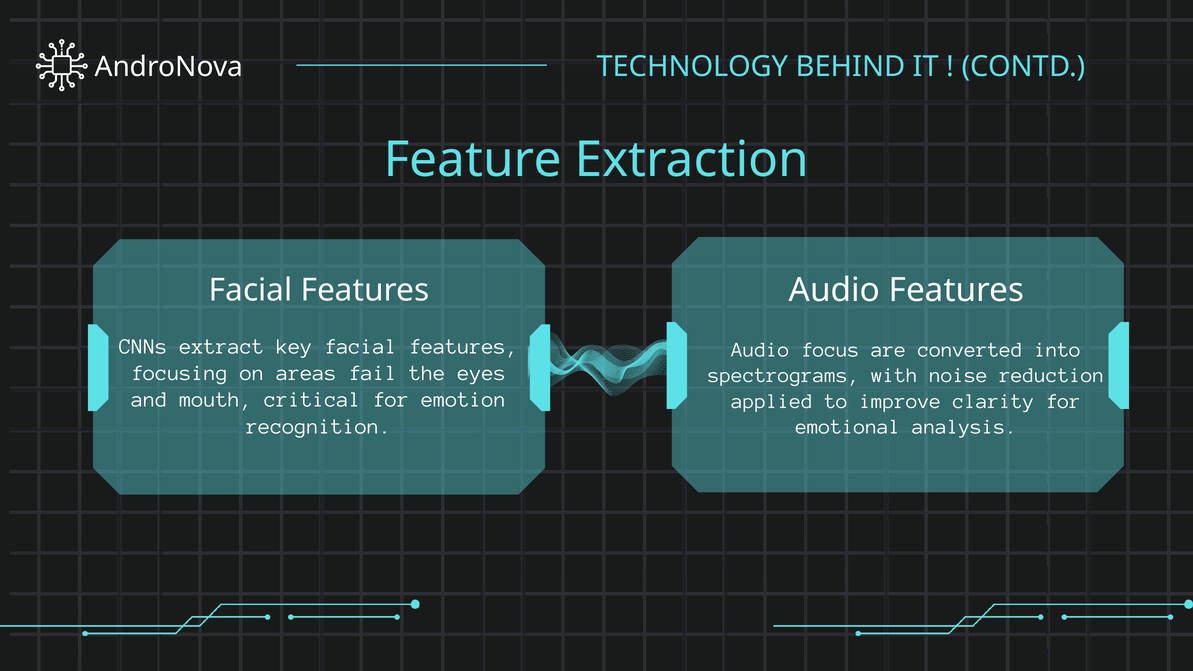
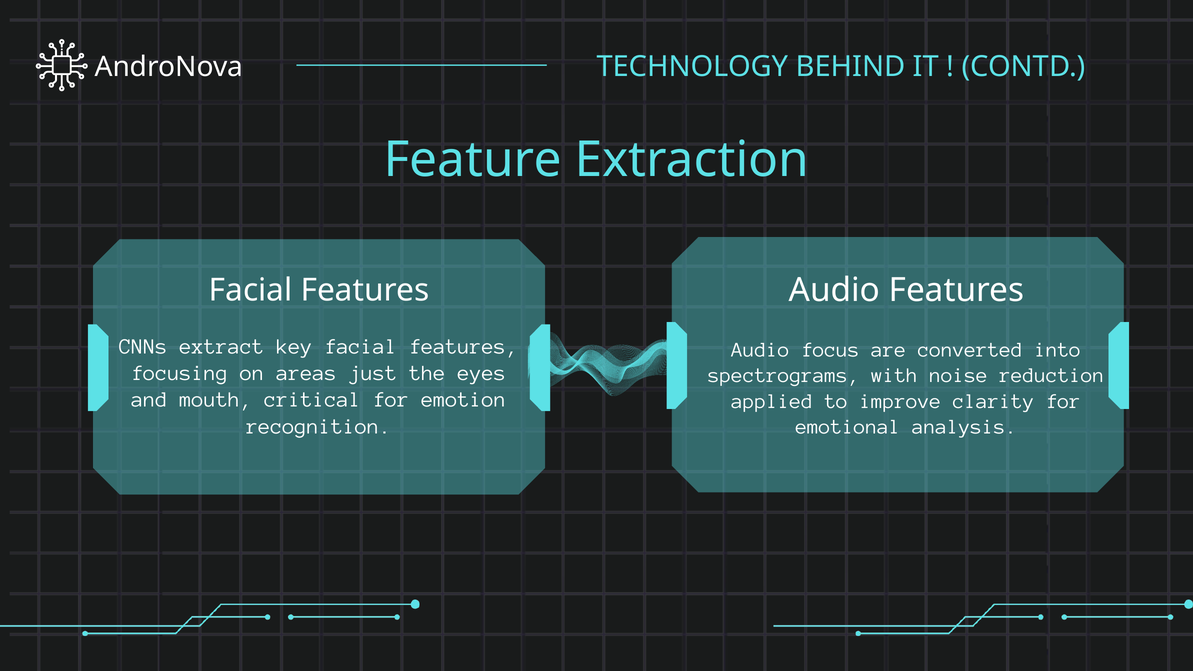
fail: fail -> just
